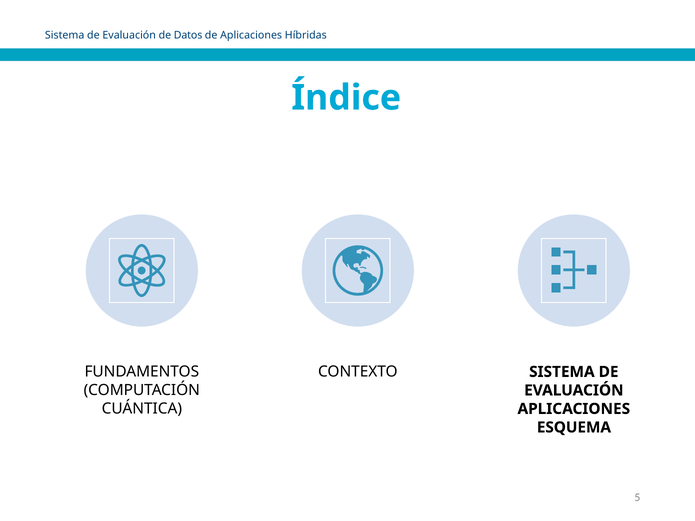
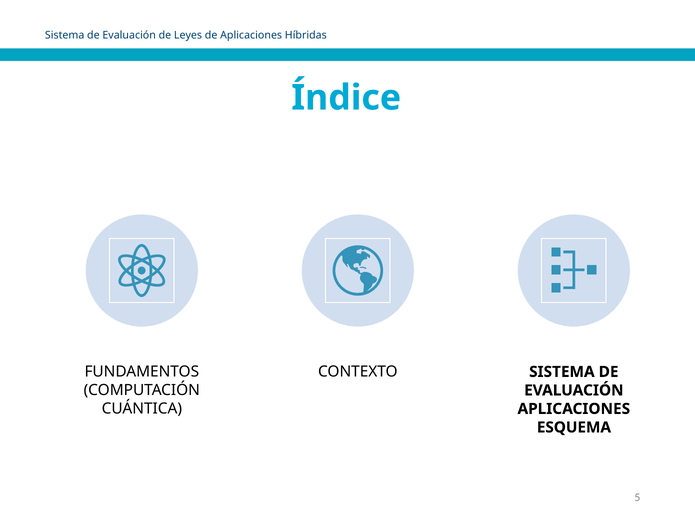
Datos: Datos -> Leyes
